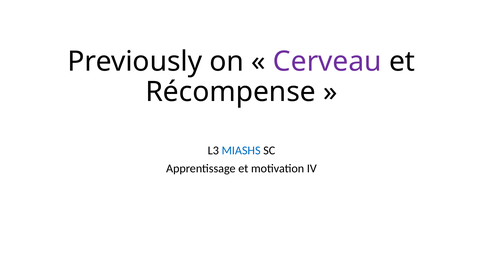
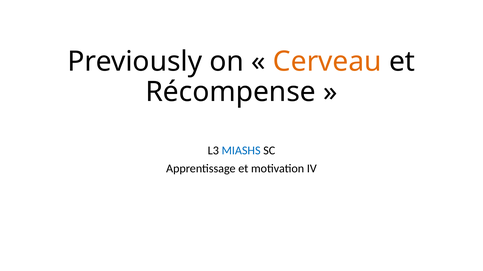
Cerveau colour: purple -> orange
